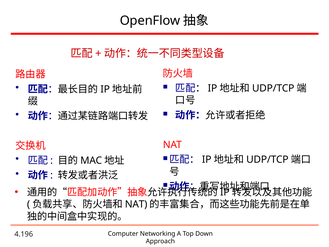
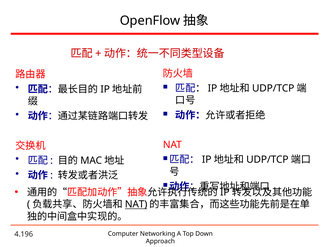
NAT at (136, 204) underline: none -> present
